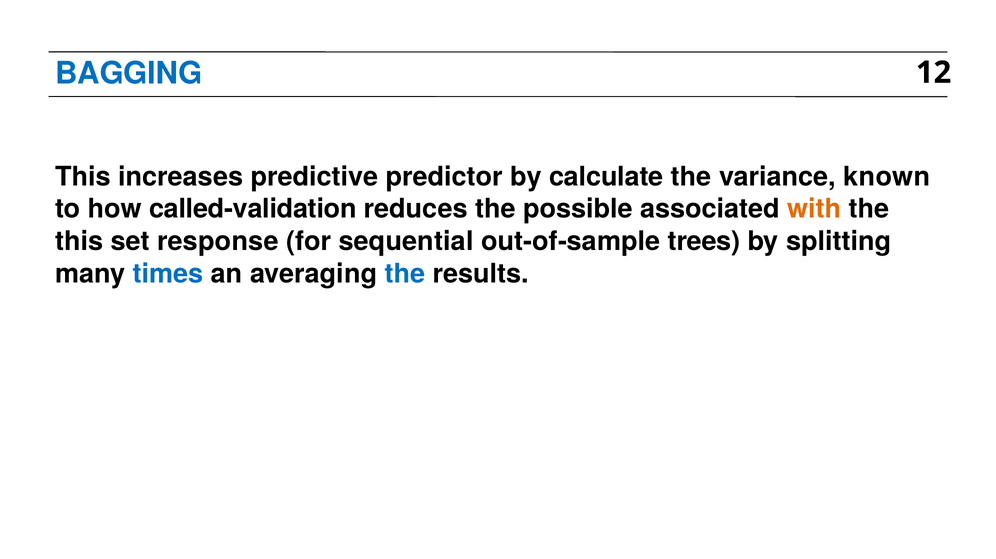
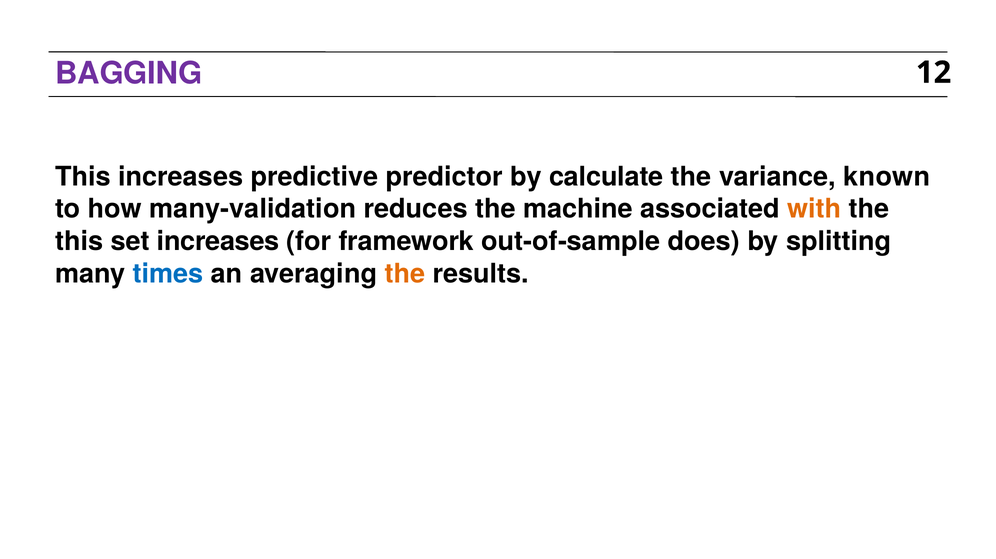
BAGGING colour: blue -> purple
called-validation: called-validation -> many-validation
possible: possible -> machine
set response: response -> increases
sequential: sequential -> framework
trees: trees -> does
the at (405, 274) colour: blue -> orange
